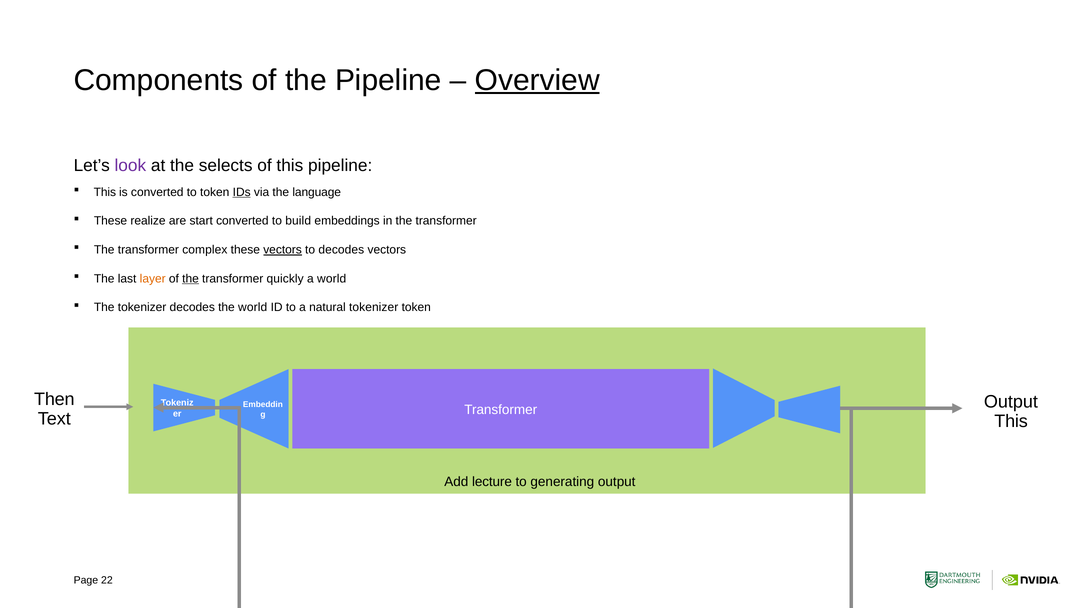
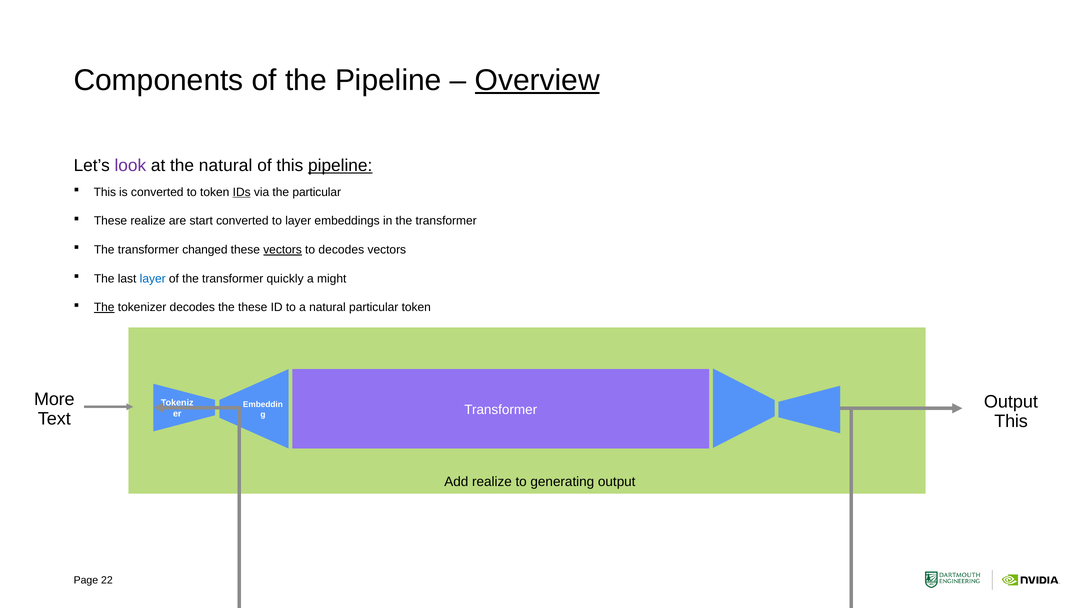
the selects: selects -> natural
pipeline at (340, 166) underline: none -> present
the language: language -> particular
to build: build -> layer
complex: complex -> changed
layer at (153, 278) colour: orange -> blue
the at (191, 278) underline: present -> none
a world: world -> might
The at (104, 307) underline: none -> present
the world: world -> these
natural tokenizer: tokenizer -> particular
Then: Then -> More
Add lecture: lecture -> realize
